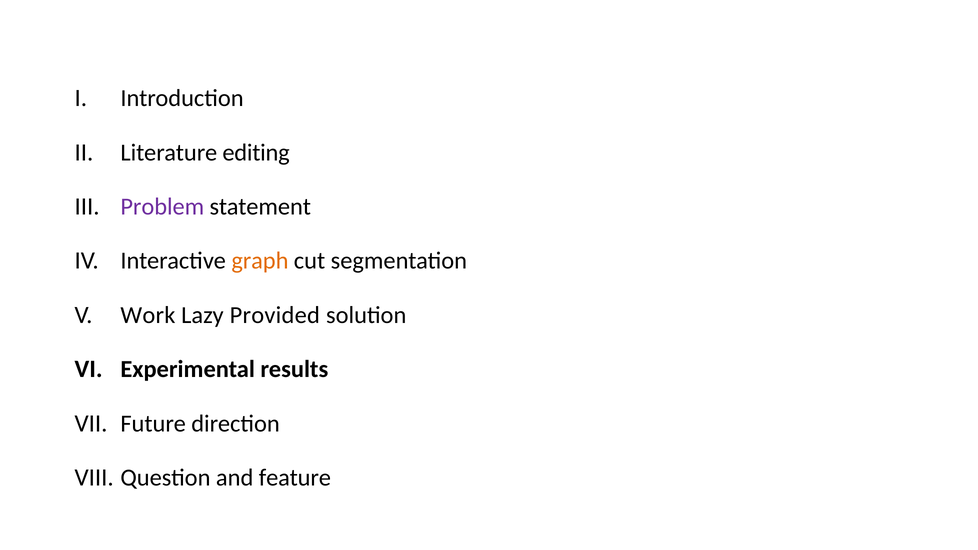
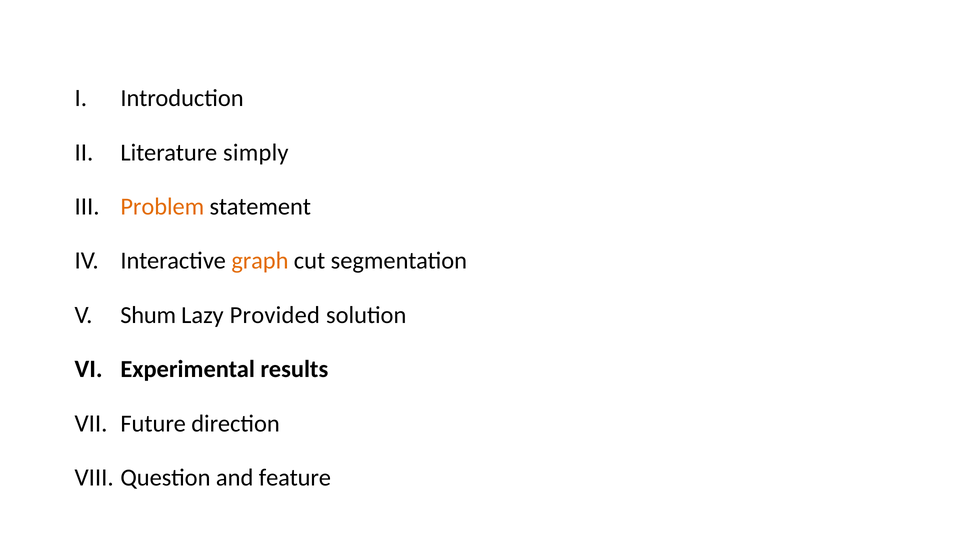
editing: editing -> simply
Problem colour: purple -> orange
Work: Work -> Shum
